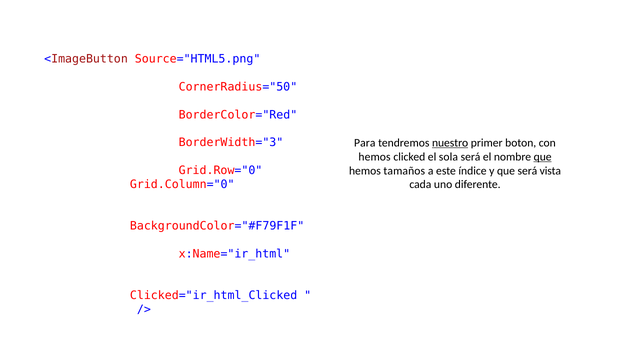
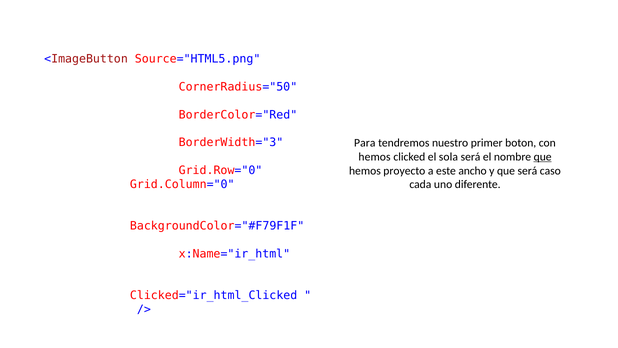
nuestro underline: present -> none
tamaños: tamaños -> proyecto
índice: índice -> ancho
vista: vista -> caso
